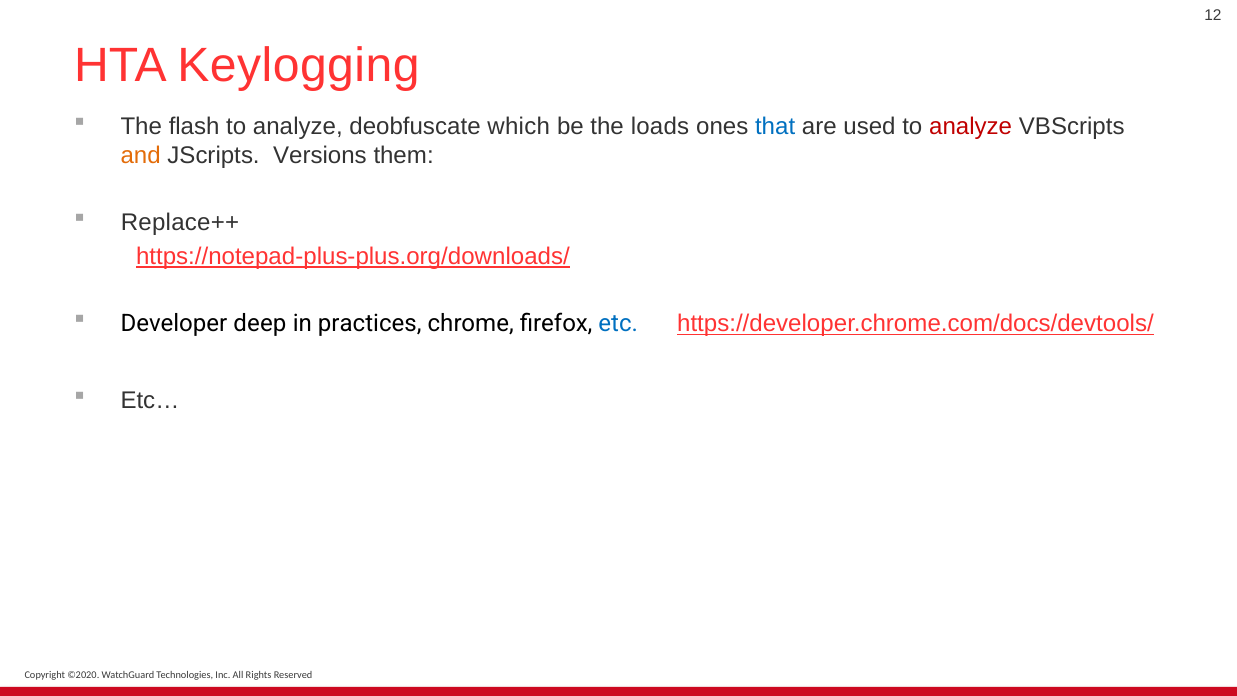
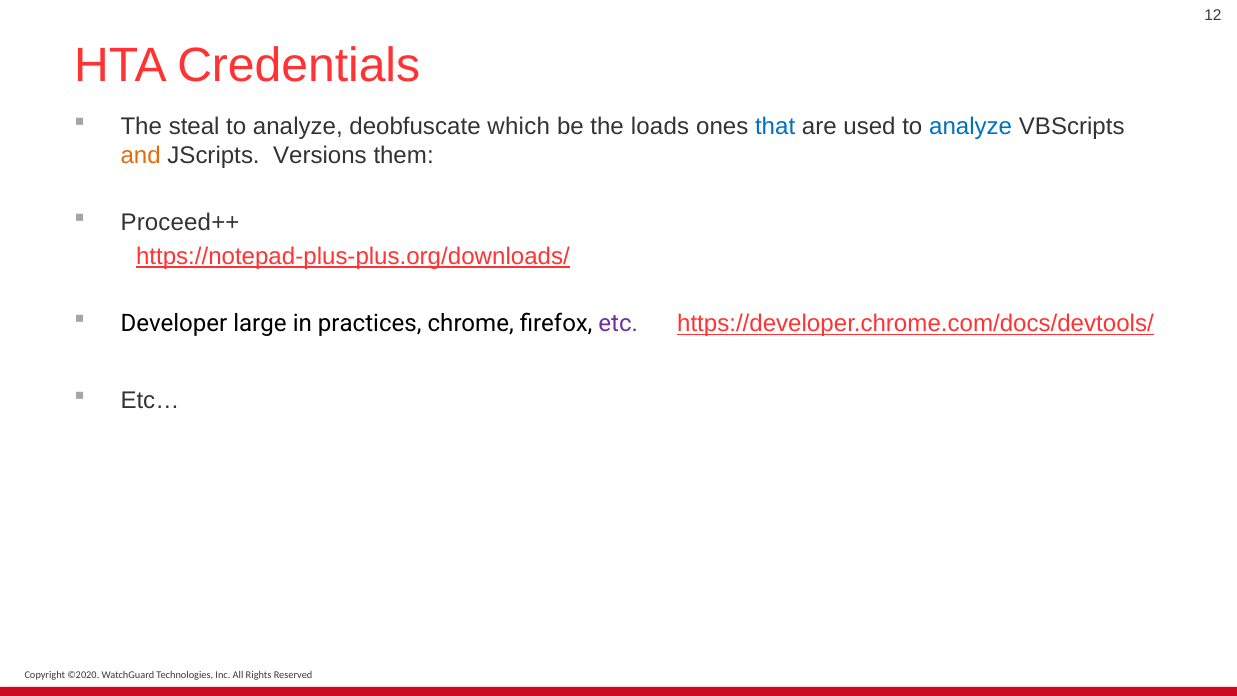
Keylogging: Keylogging -> Credentials
flash: flash -> steal
analyze at (971, 126) colour: red -> blue
Replace++: Replace++ -> Proceed++
deep: deep -> large
etc colour: blue -> purple
